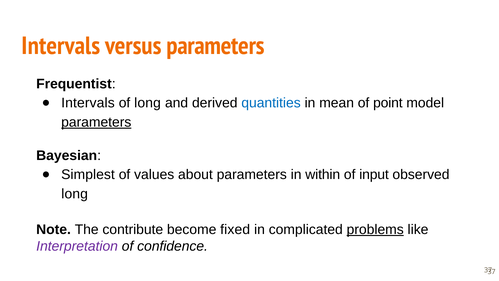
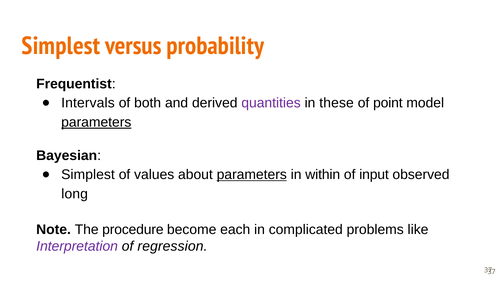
Intervals at (61, 46): Intervals -> Simplest
versus parameters: parameters -> probability
of long: long -> both
quantities colour: blue -> purple
mean: mean -> these
parameters at (252, 174) underline: none -> present
contribute: contribute -> procedure
fixed: fixed -> each
problems underline: present -> none
confidence: confidence -> regression
